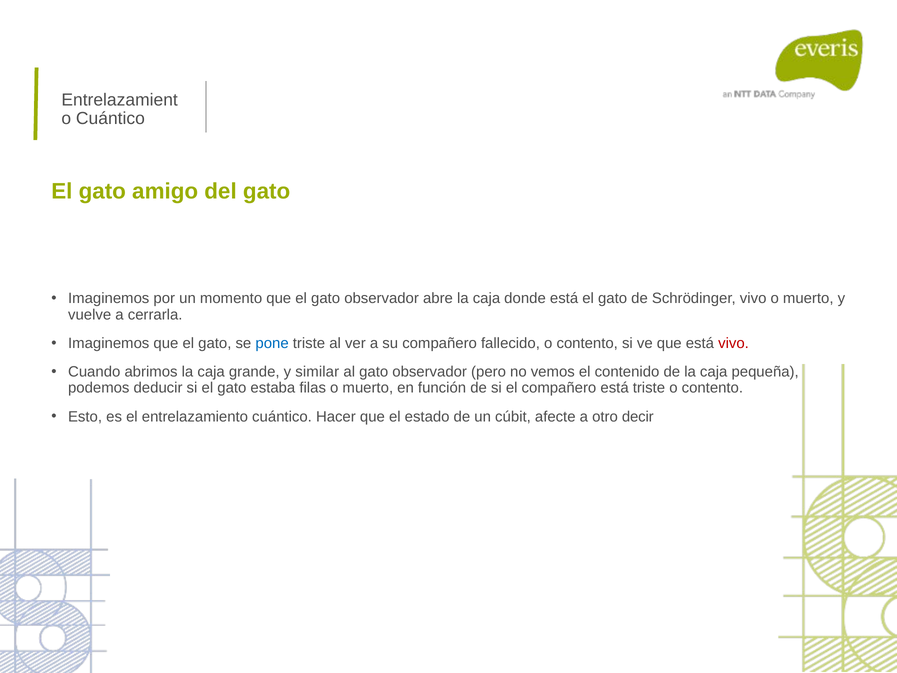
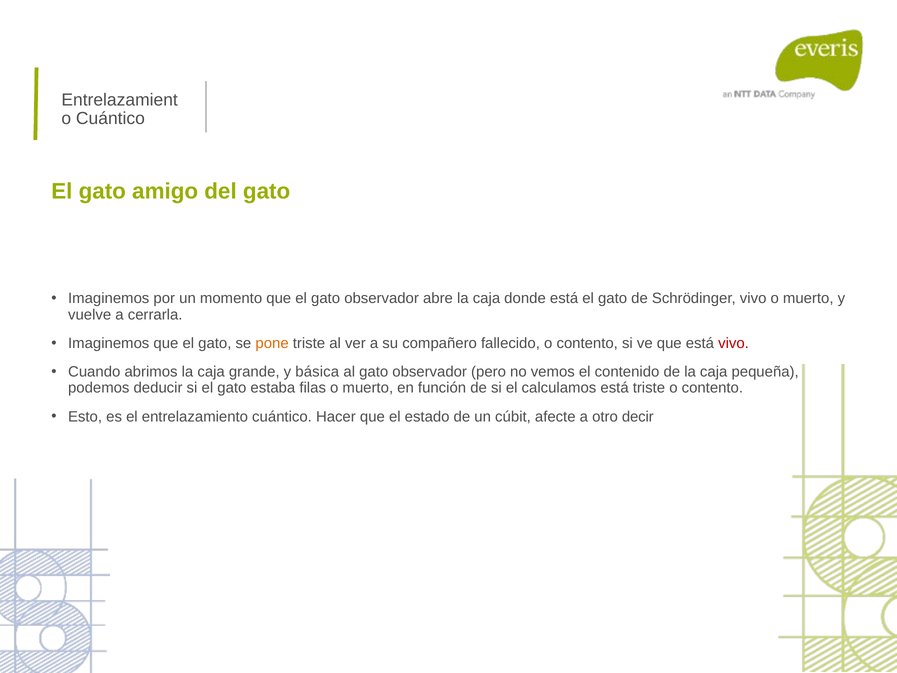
pone colour: blue -> orange
similar: similar -> básica
el compañero: compañero -> calculamos
